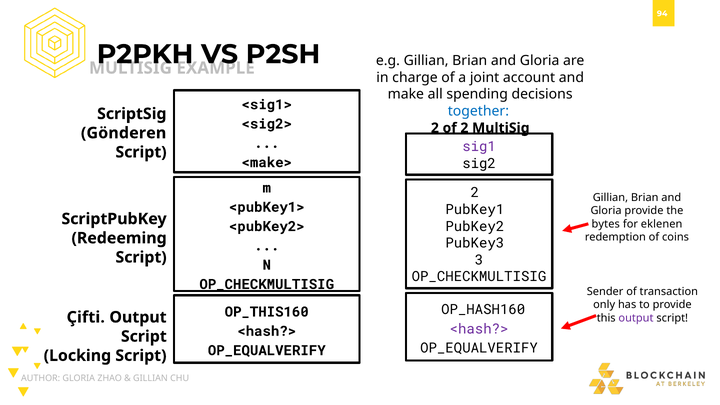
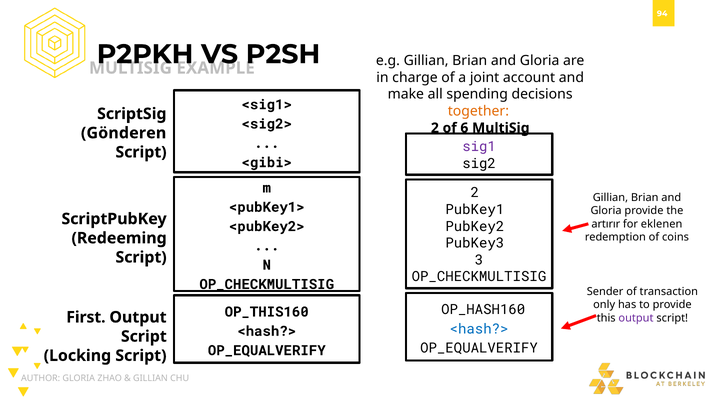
together colour: blue -> orange
of 2: 2 -> 6
<make>: <make> -> <gibi>
bytes: bytes -> artırır
Çifti: Çifti -> First
<hash?> at (479, 329) colour: purple -> blue
